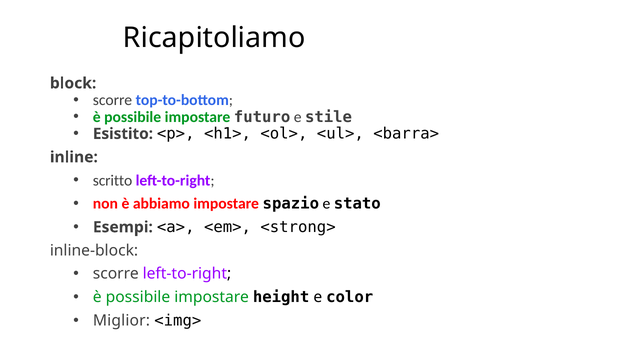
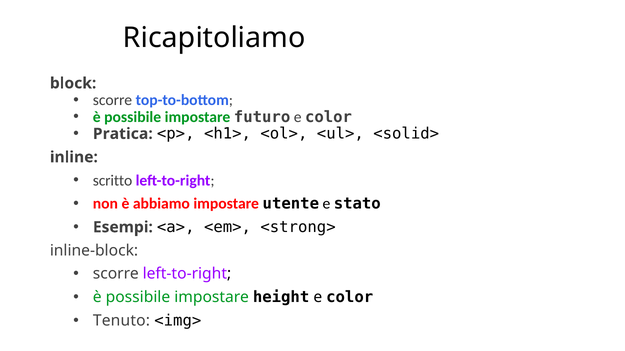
stile at (329, 117): stile -> color
Esistito: Esistito -> Pratica
<barra>: <barra> -> <solid>
spazio: spazio -> utente
Miglior: Miglior -> Tenuto
